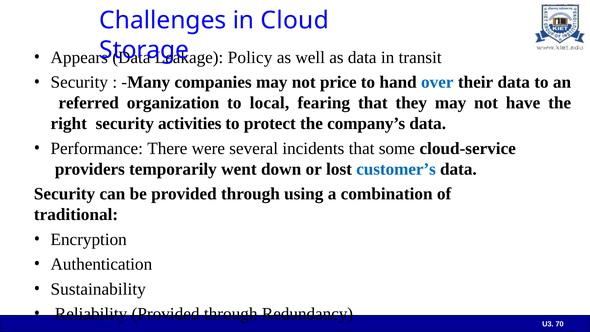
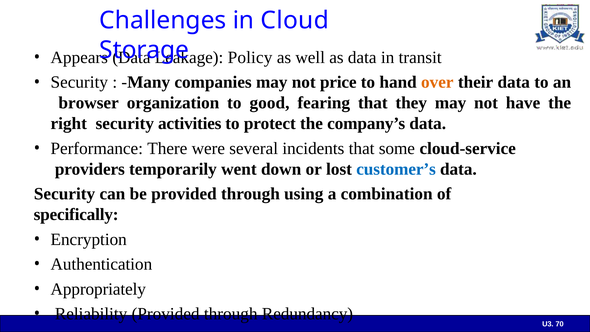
over colour: blue -> orange
referred: referred -> browser
local: local -> good
traditional: traditional -> specifically
Sustainability: Sustainability -> Appropriately
